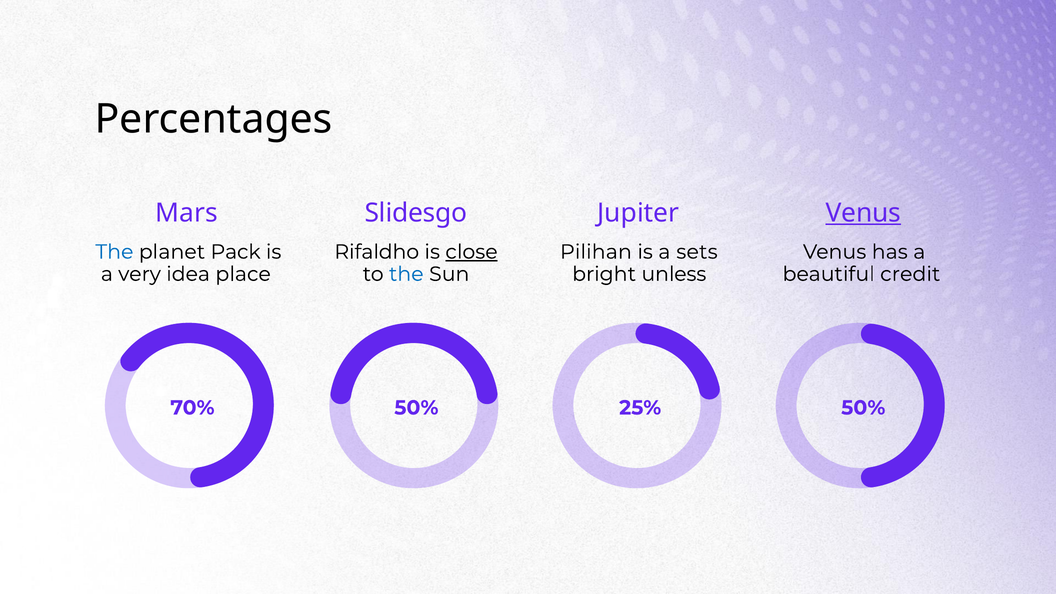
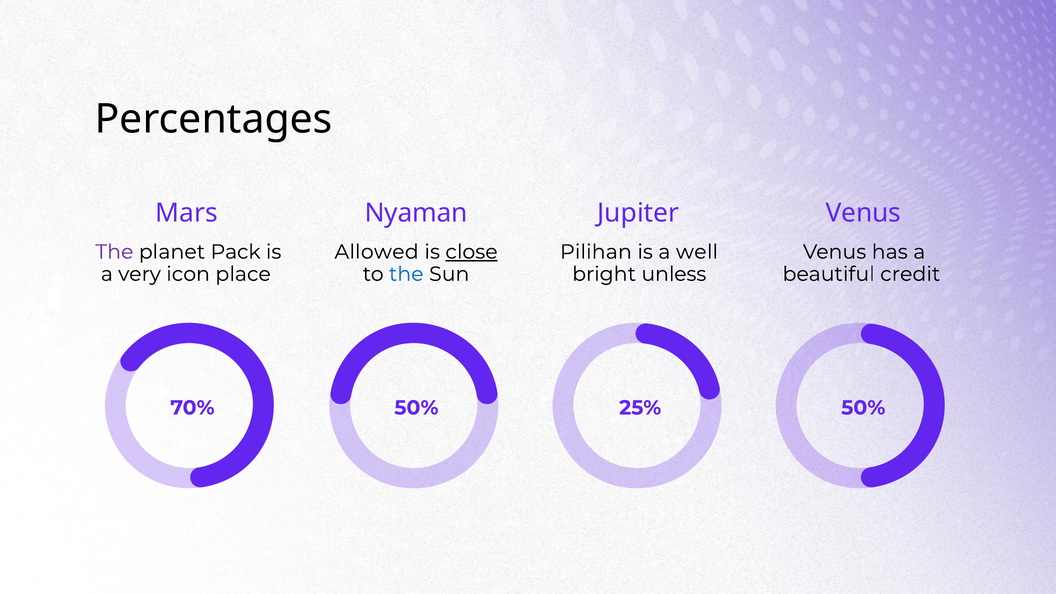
Slidesgo: Slidesgo -> Nyaman
Venus at (863, 213) underline: present -> none
The at (114, 252) colour: blue -> purple
Rifaldho: Rifaldho -> Allowed
sets: sets -> well
idea: idea -> icon
